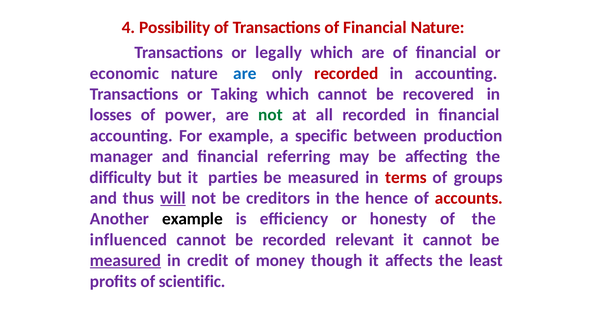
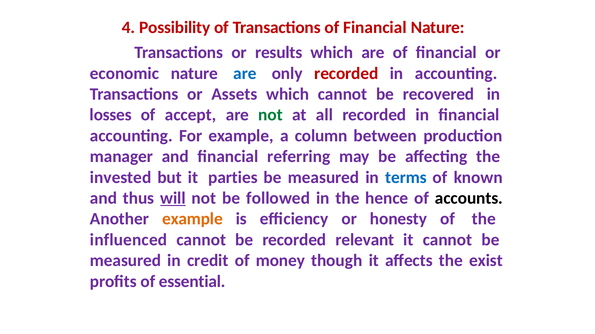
legally: legally -> results
Taking: Taking -> Assets
power: power -> accept
specific: specific -> column
difficulty: difficulty -> invested
terms colour: red -> blue
groups: groups -> known
creditors: creditors -> followed
accounts colour: red -> black
example at (192, 219) colour: black -> orange
measured at (126, 261) underline: present -> none
least: least -> exist
scientific: scientific -> essential
